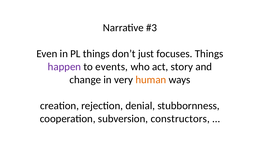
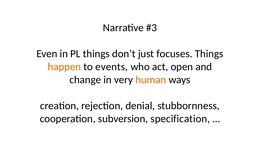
happen colour: purple -> orange
story: story -> open
constructors: constructors -> specification
